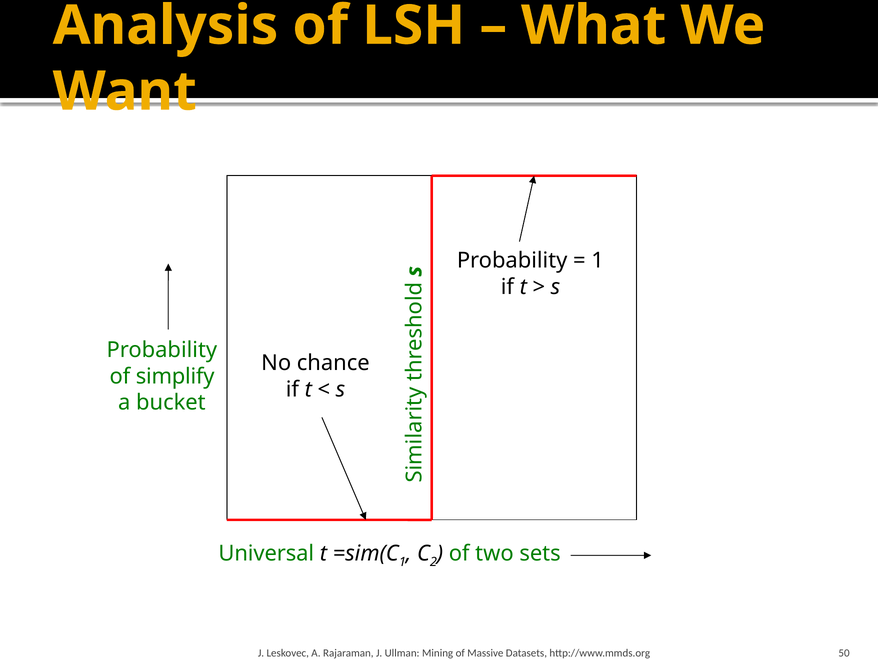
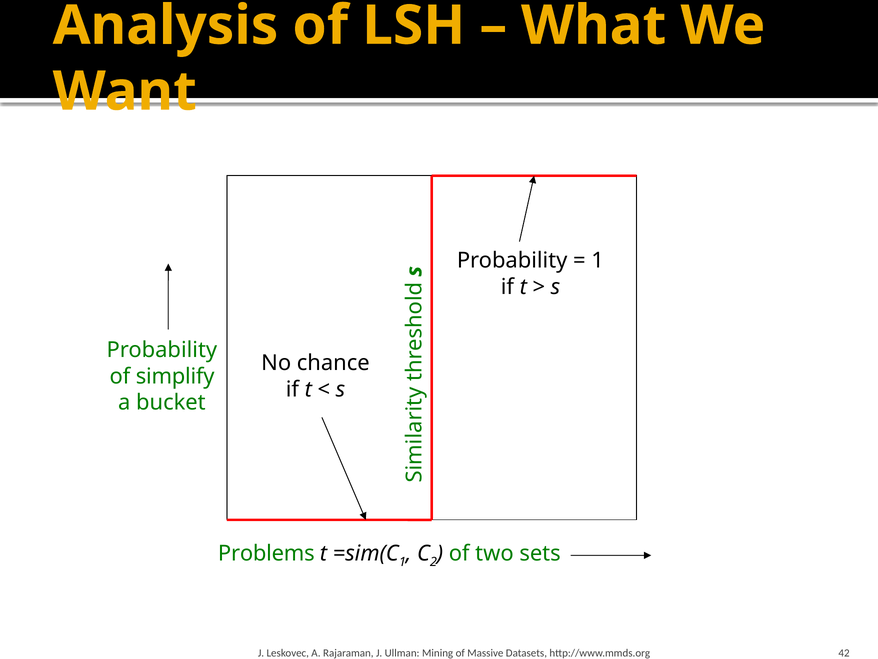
Universal: Universal -> Problems
50: 50 -> 42
